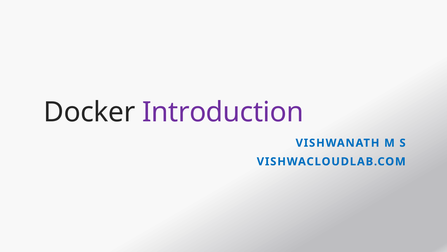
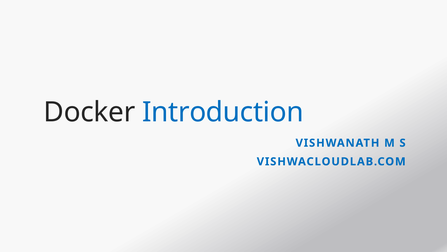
Introduction colour: purple -> blue
